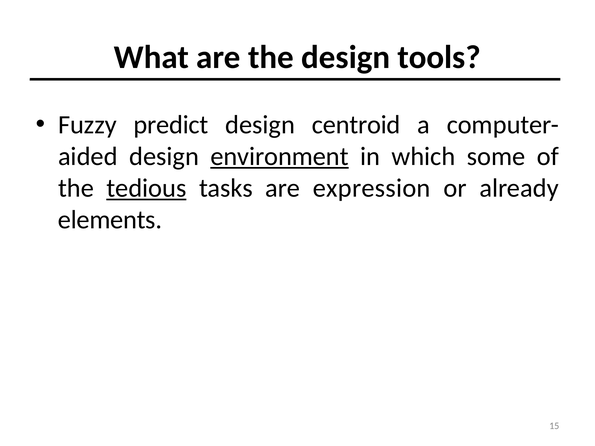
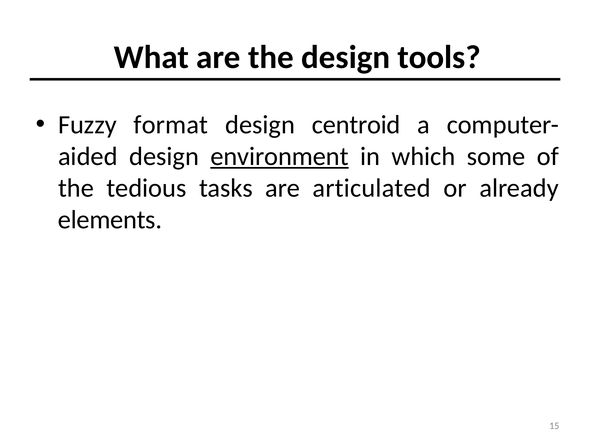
predict: predict -> format
tedious underline: present -> none
expression: expression -> articulated
